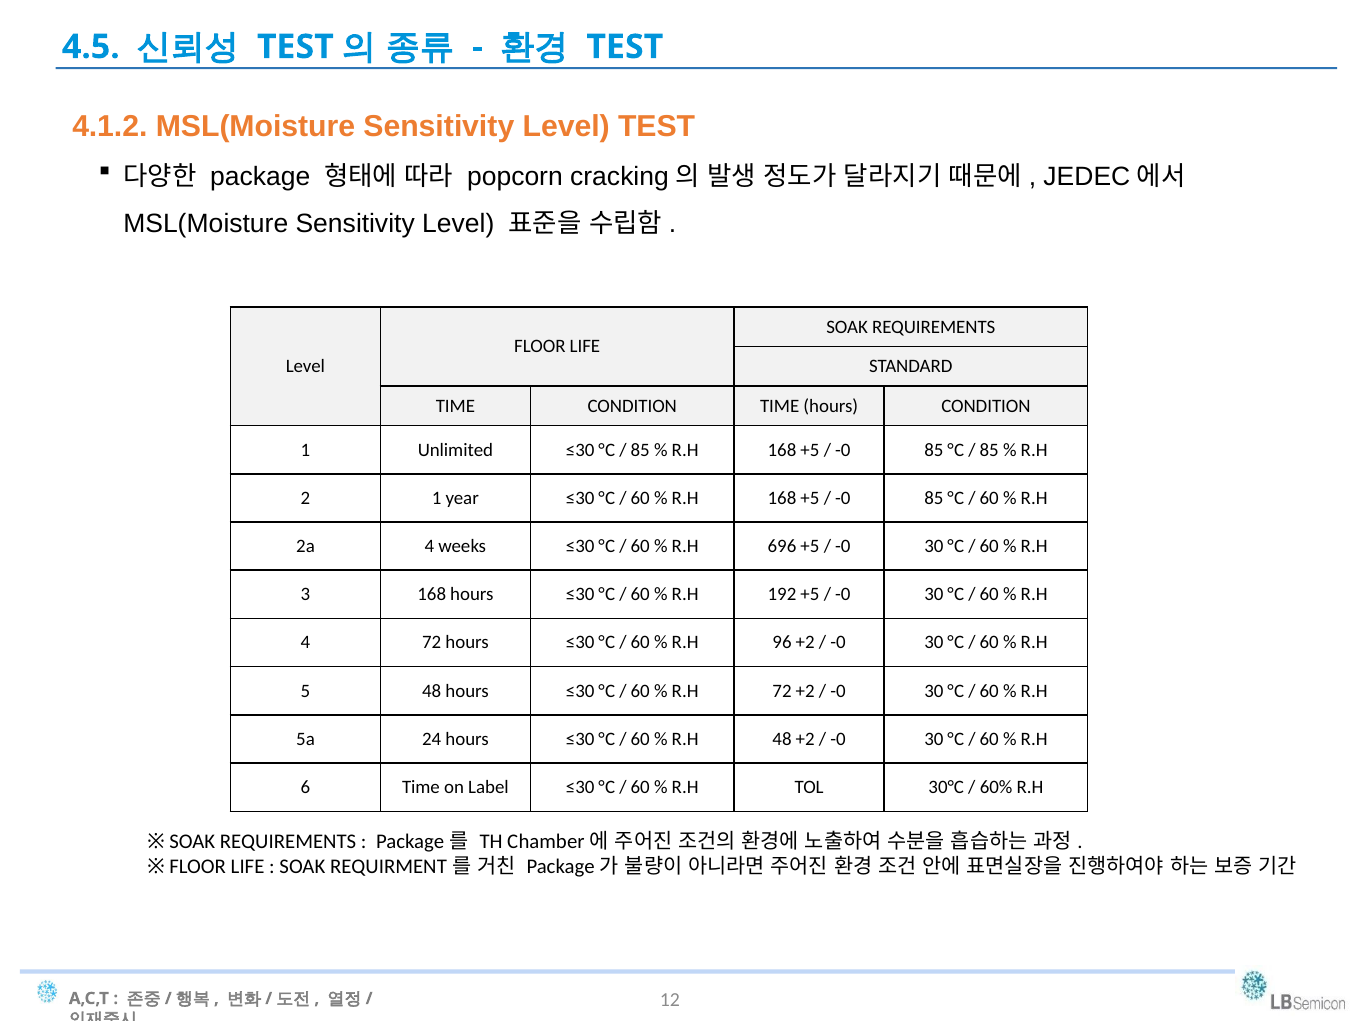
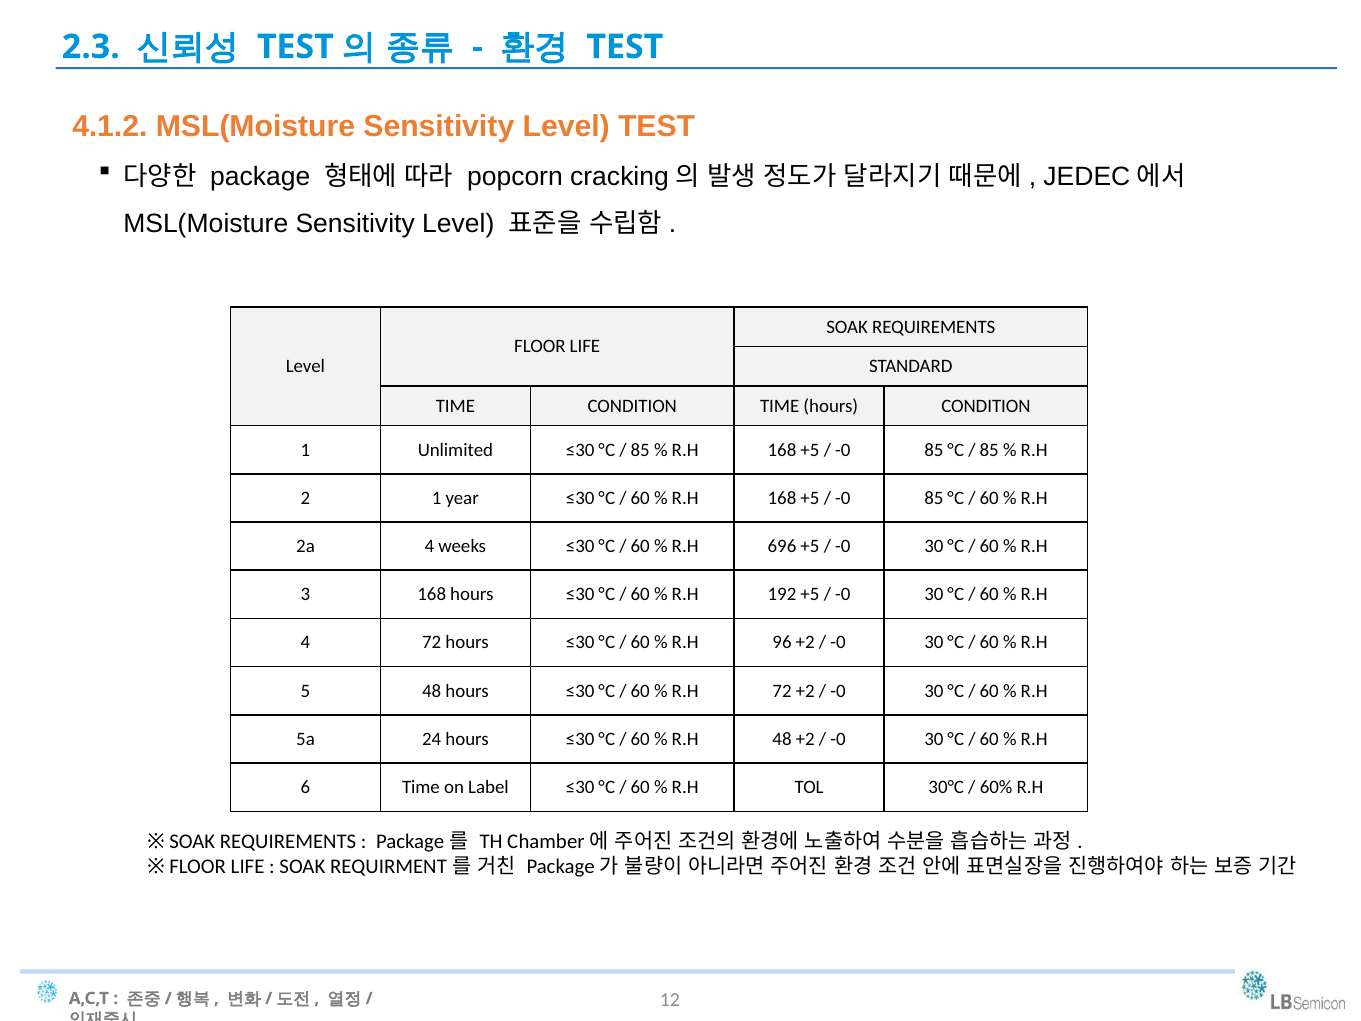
4.5: 4.5 -> 2.3
